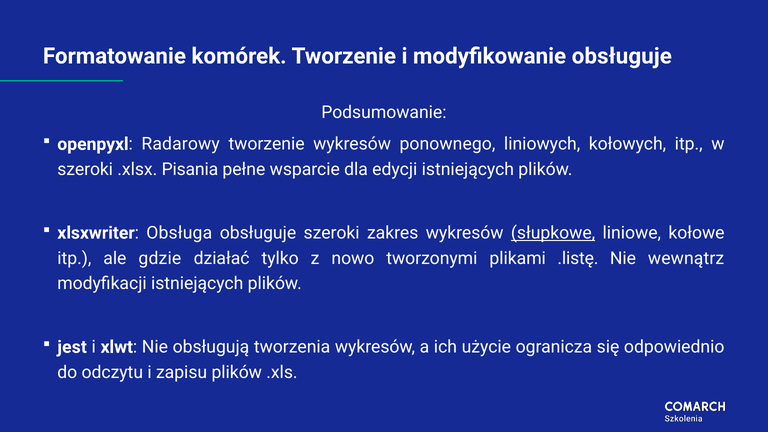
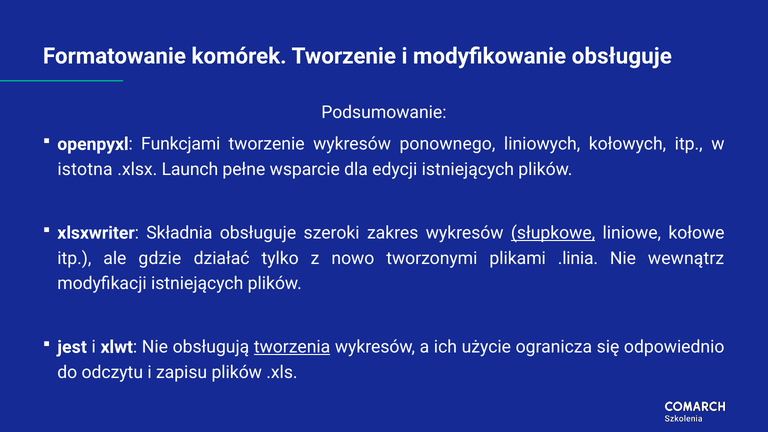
Radarowy: Radarowy -> Funkcjami
szeroki at (85, 169): szeroki -> istotna
Pisania: Pisania -> Launch
Obsługa: Obsługa -> Składnia
.listę: .listę -> .linia
tworzenia underline: none -> present
